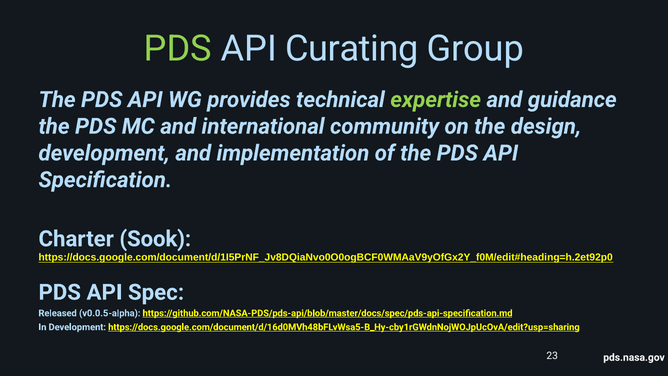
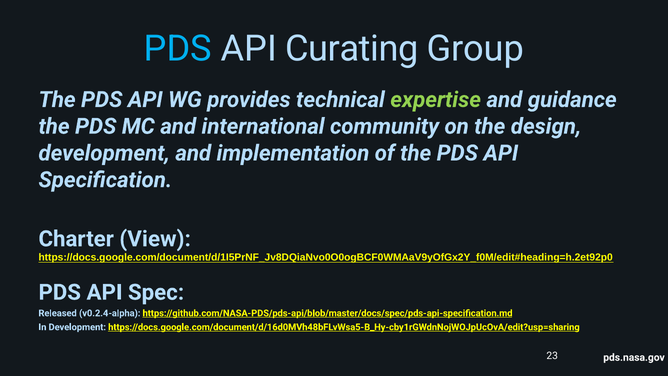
PDS at (178, 49) colour: light green -> light blue
Sook: Sook -> View
v0.0.5-alpha: v0.0.5-alpha -> v0.2.4-alpha
